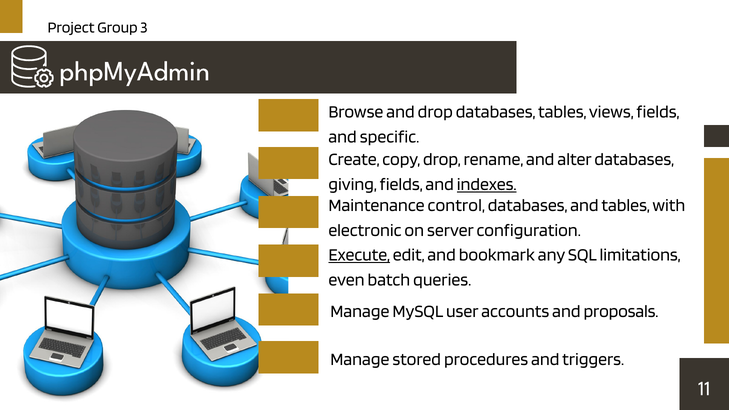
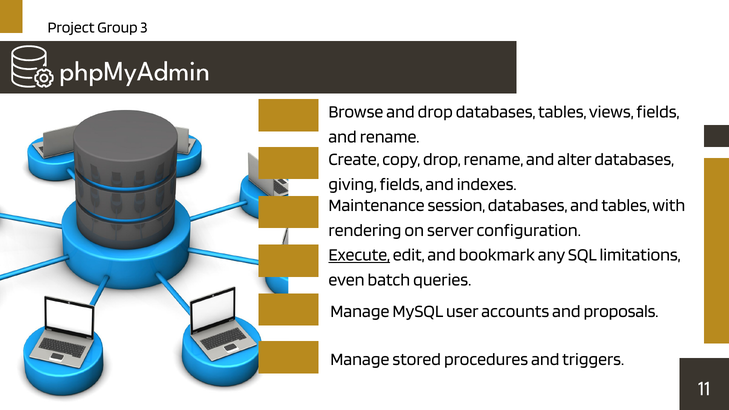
and specific: specific -> rename
indexes underline: present -> none
control: control -> session
electronic: electronic -> rendering
